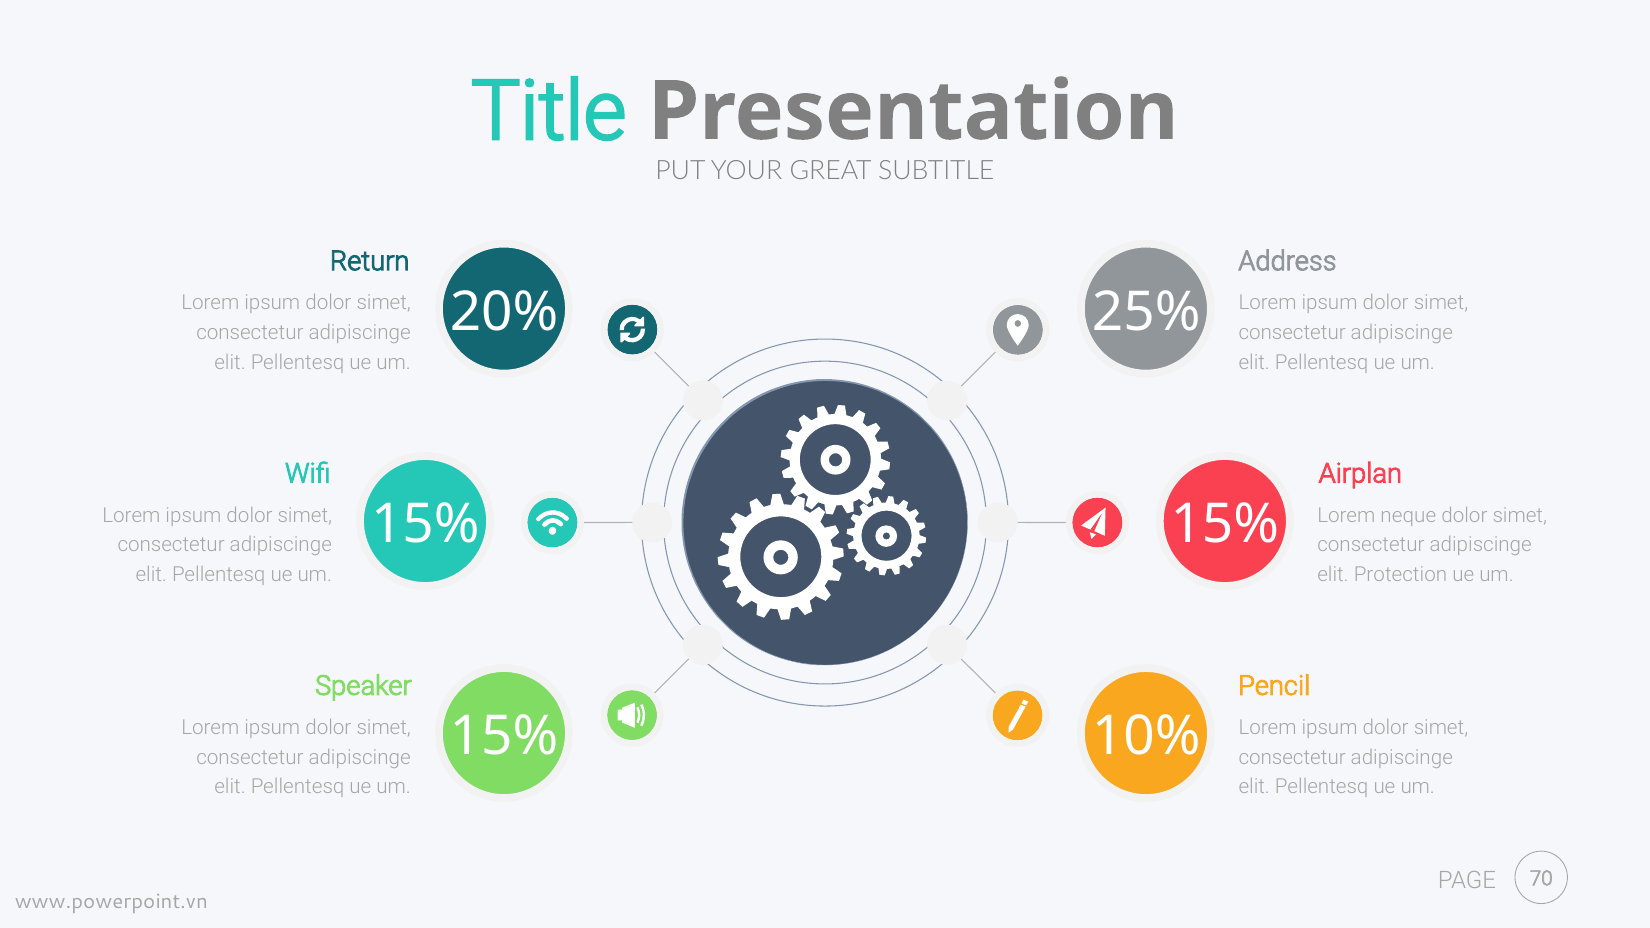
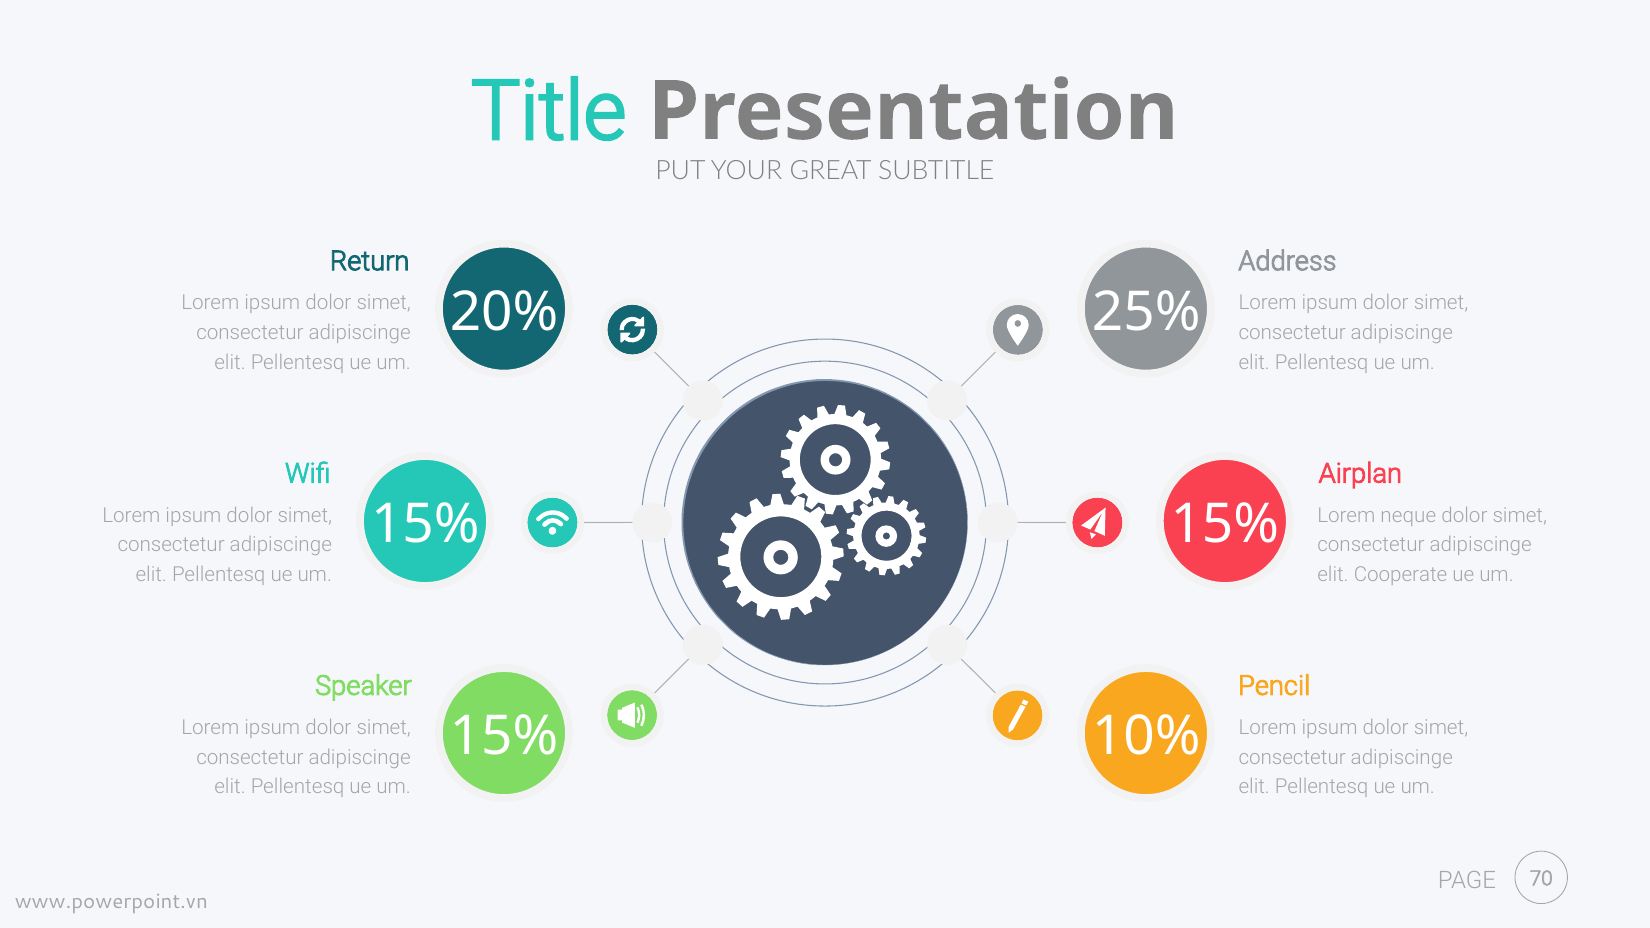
Protection: Protection -> Cooperate
